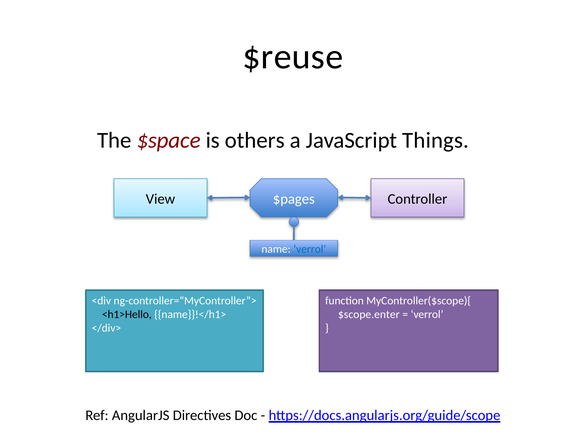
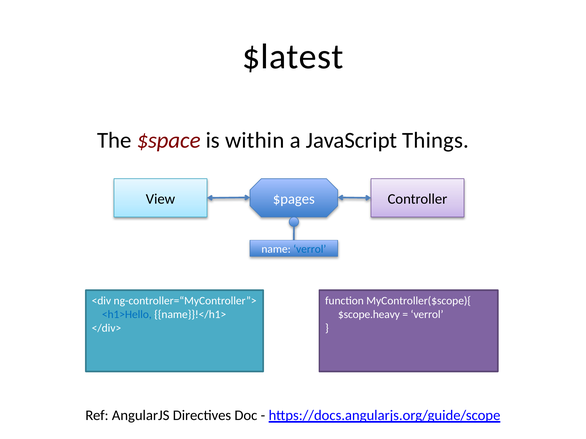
$reuse: $reuse -> $latest
others: others -> within
<h1>Hello colour: black -> blue
$scope.enter: $scope.enter -> $scope.heavy
